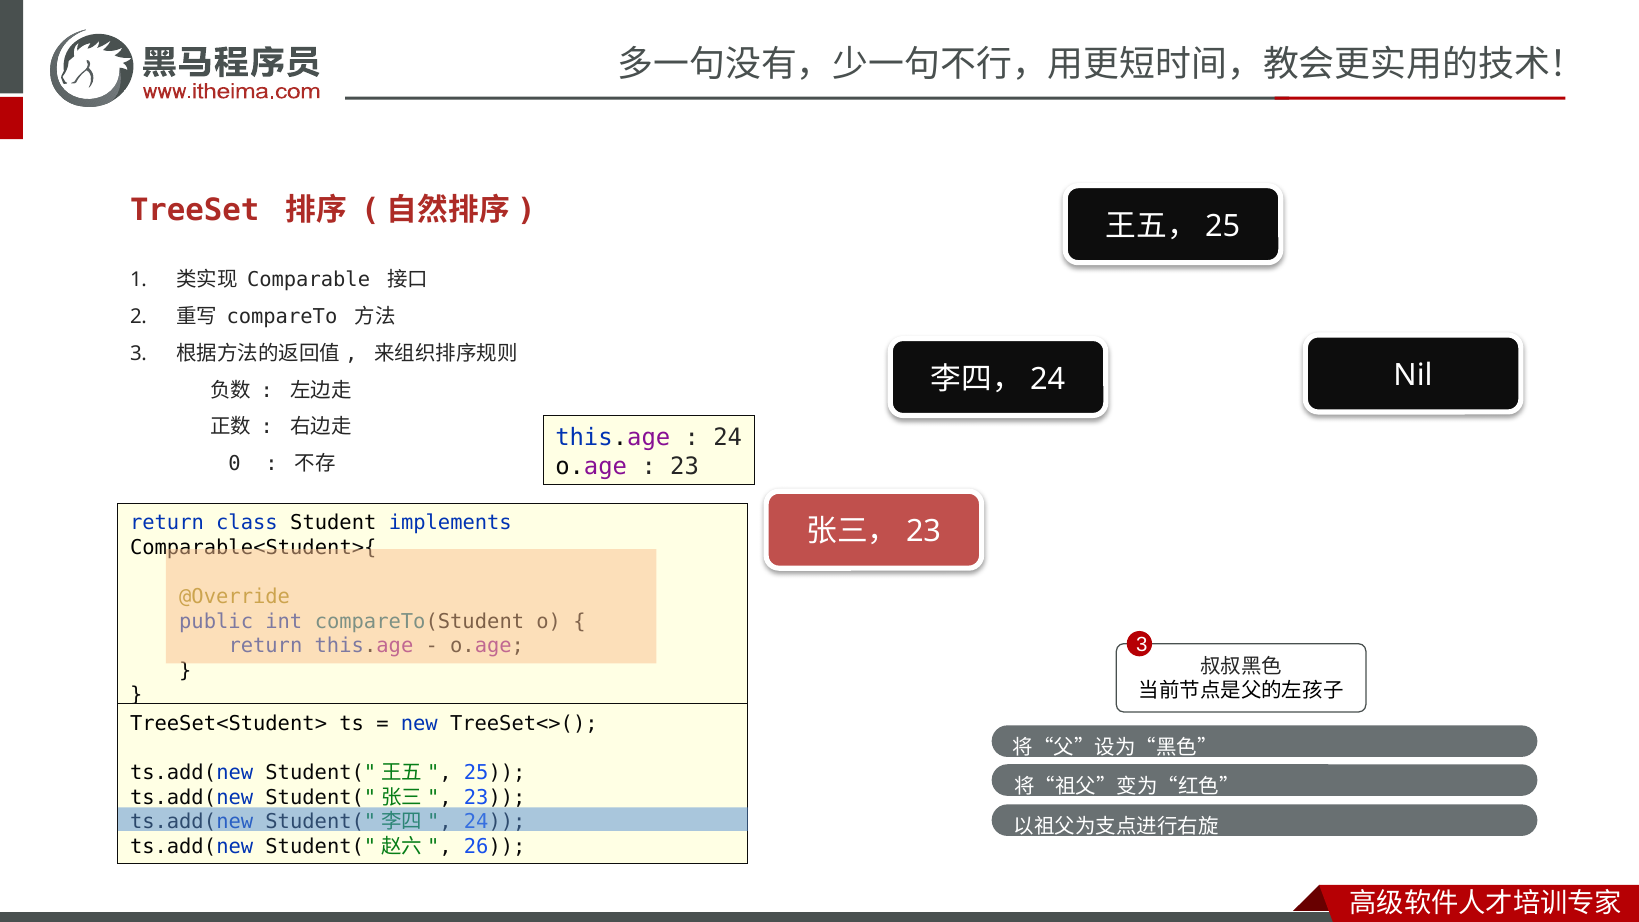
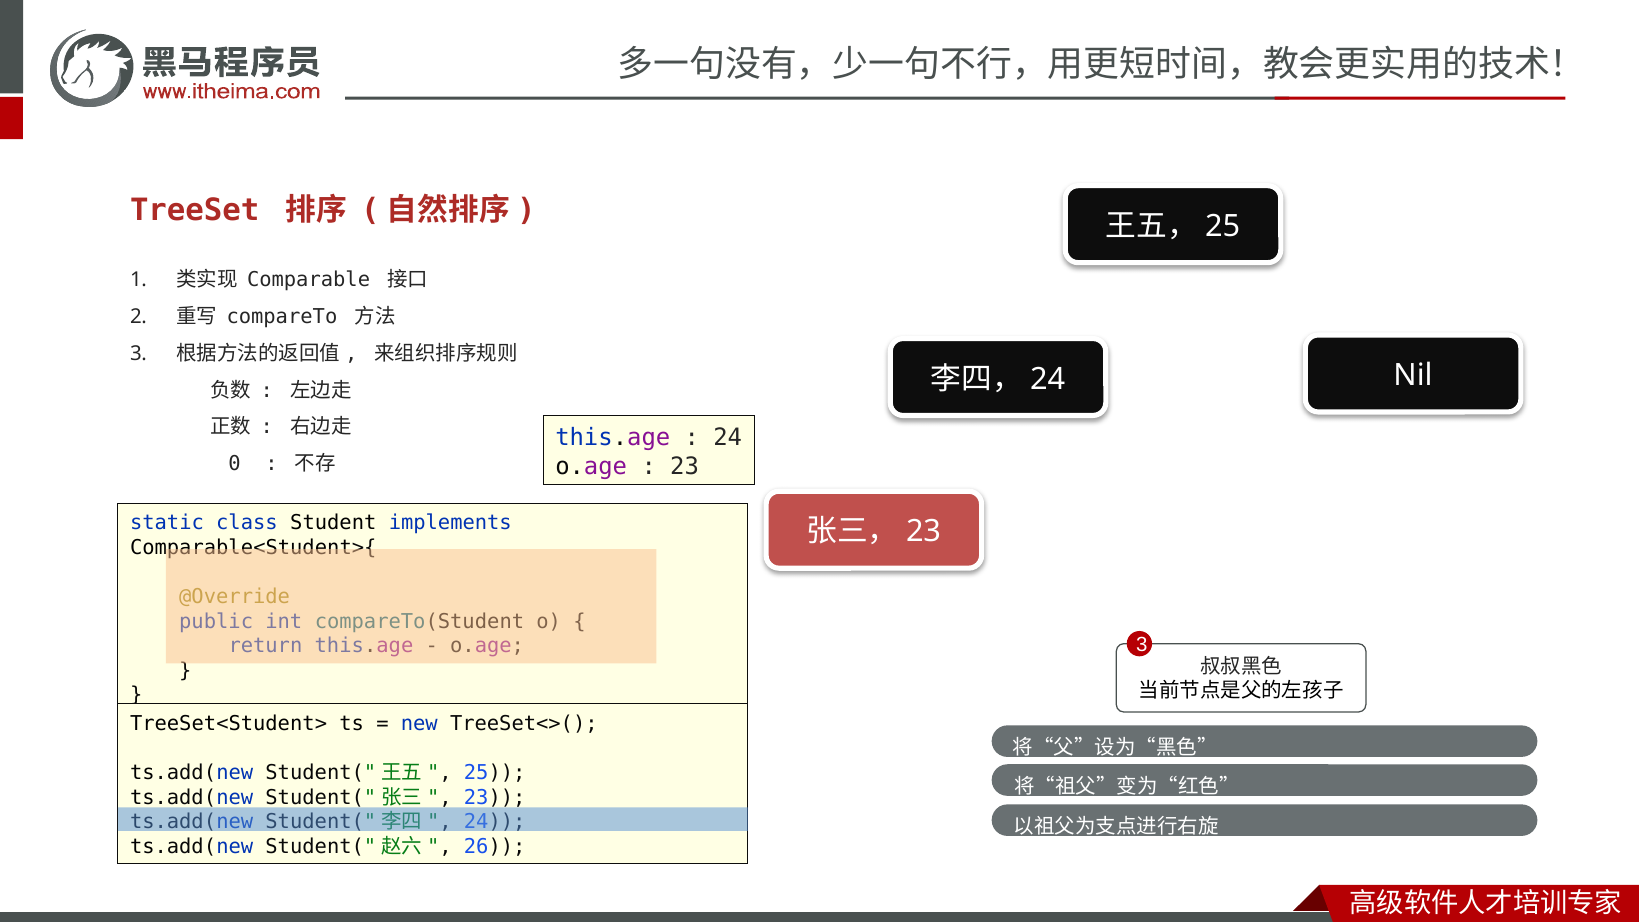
return at (167, 523): return -> static
